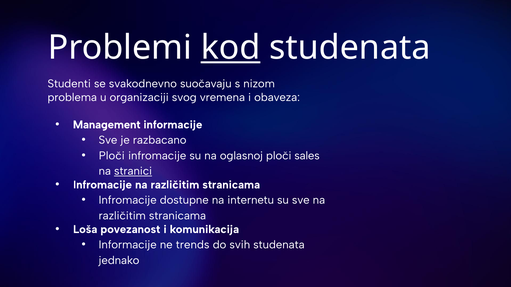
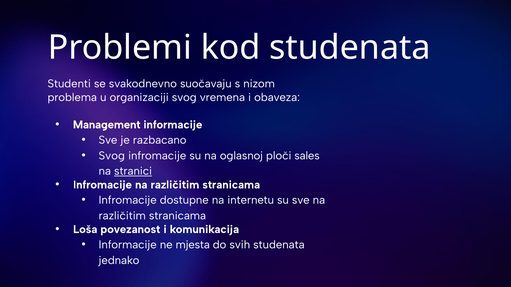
kod underline: present -> none
Ploči at (112, 156): Ploči -> Svog
trends: trends -> mjesta
